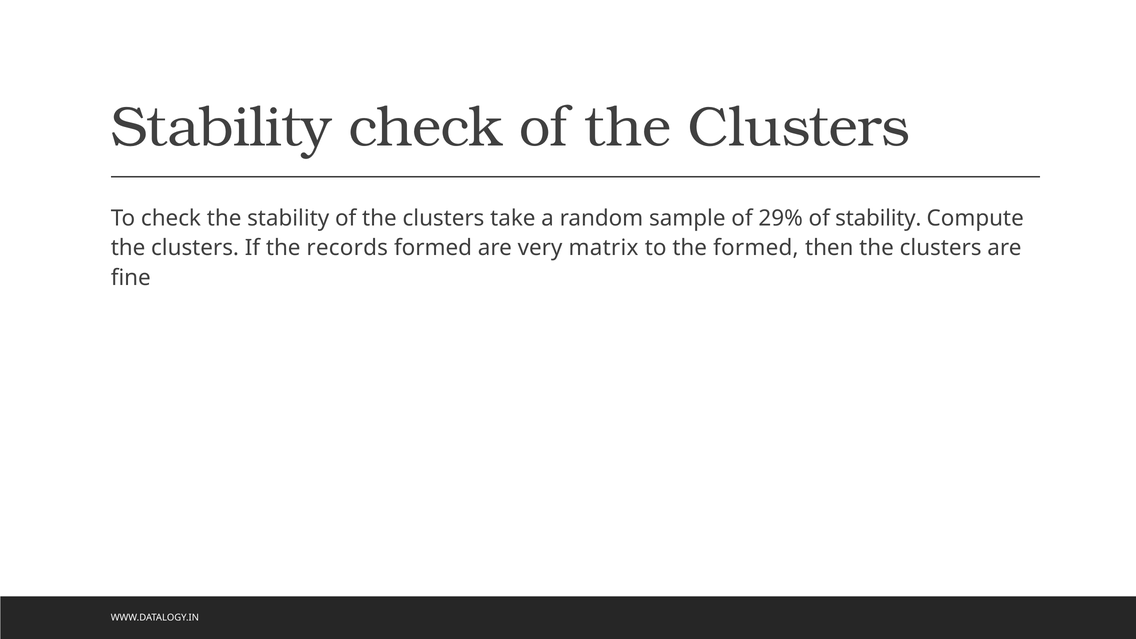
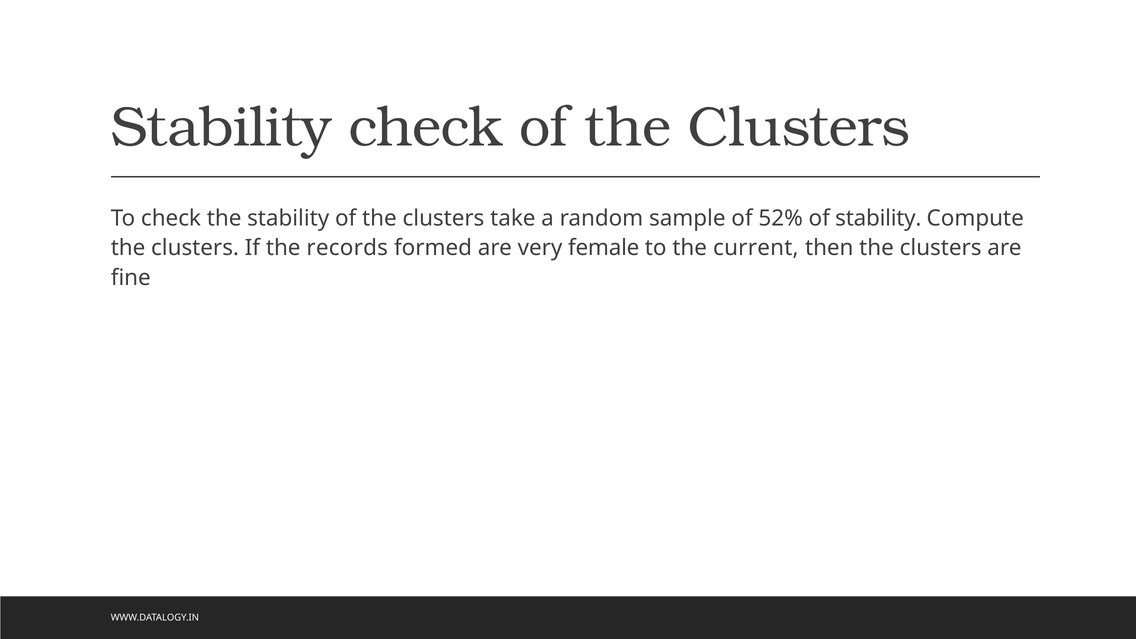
29%: 29% -> 52%
matrix: matrix -> female
the formed: formed -> current
